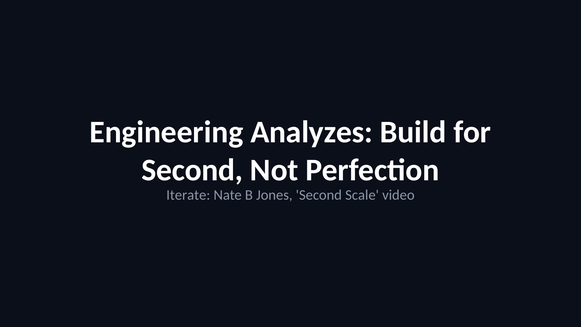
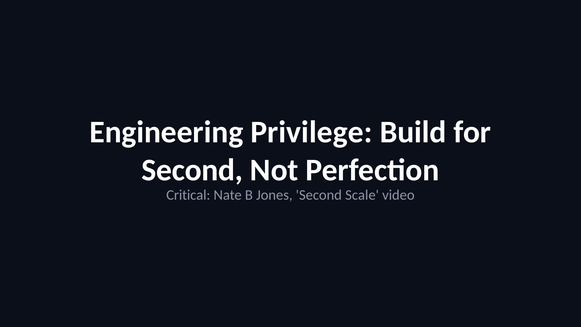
Analyzes: Analyzes -> Privilege
Iterate: Iterate -> Critical
